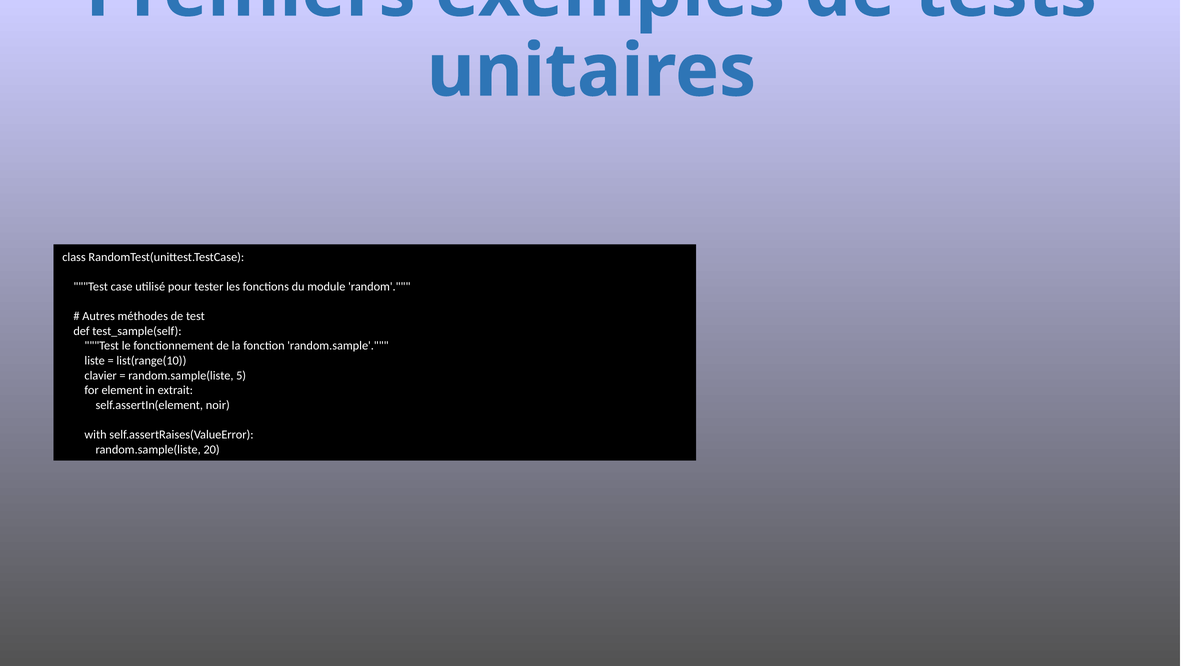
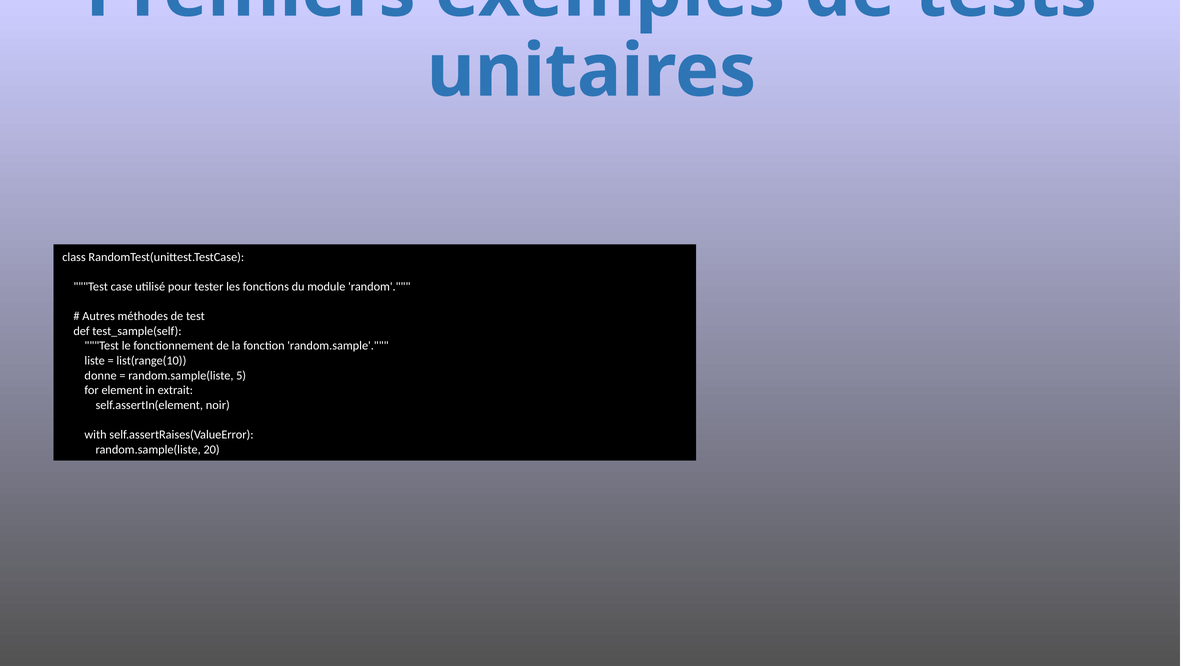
clavier: clavier -> donne
